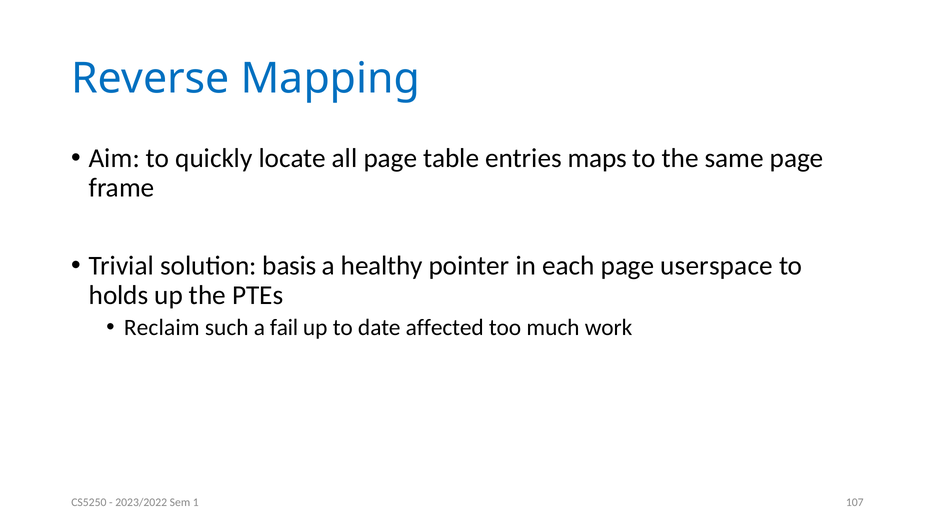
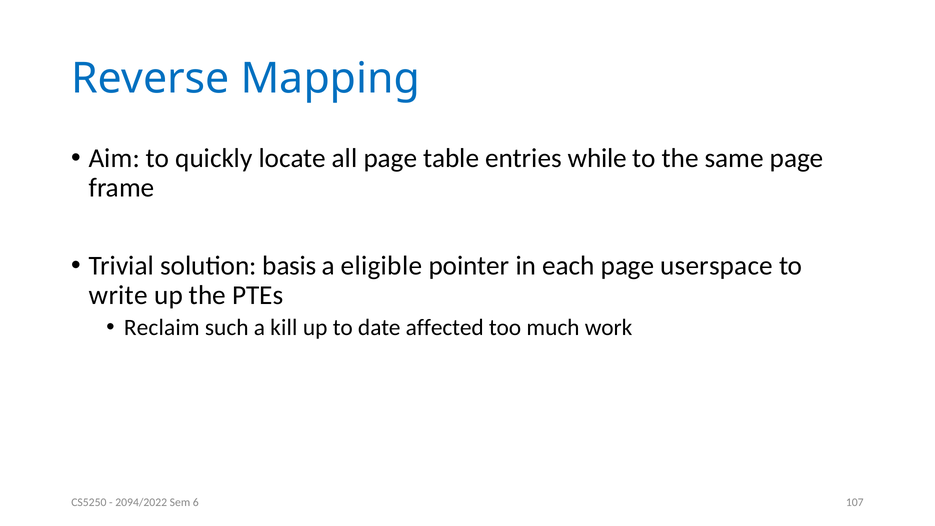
maps: maps -> while
healthy: healthy -> eligible
holds: holds -> write
fail: fail -> kill
2023/2022: 2023/2022 -> 2094/2022
1: 1 -> 6
